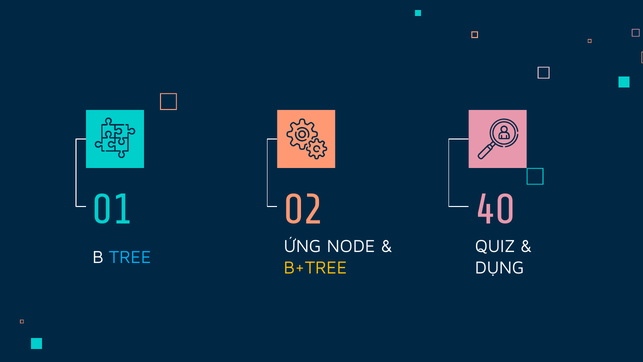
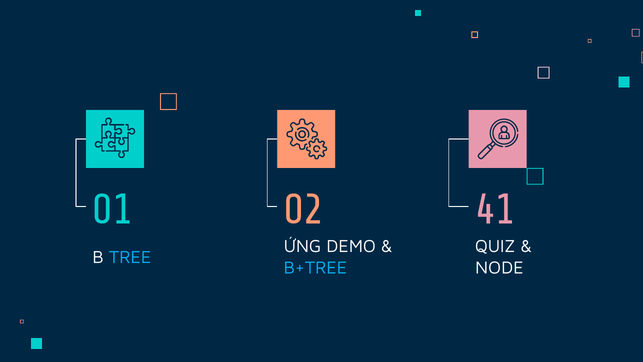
40: 40 -> 41
NODE: NODE -> DEMO
B+TREE colour: yellow -> light blue
DỤNG: DỤNG -> NODE
